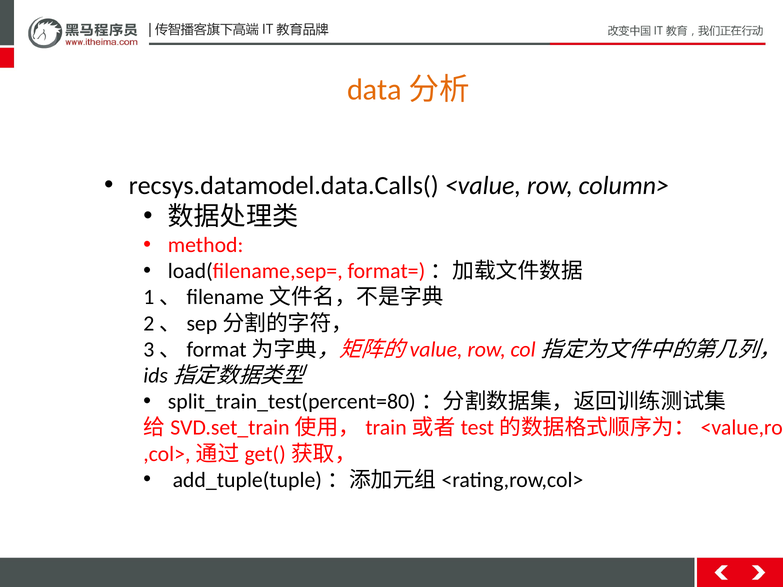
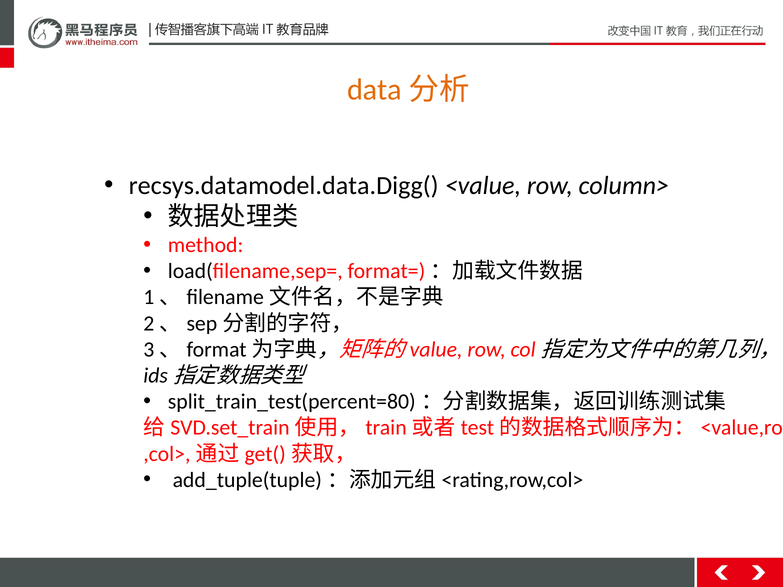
recsys.datamodel.data.Calls(: recsys.datamodel.data.Calls( -> recsys.datamodel.data.Digg(
